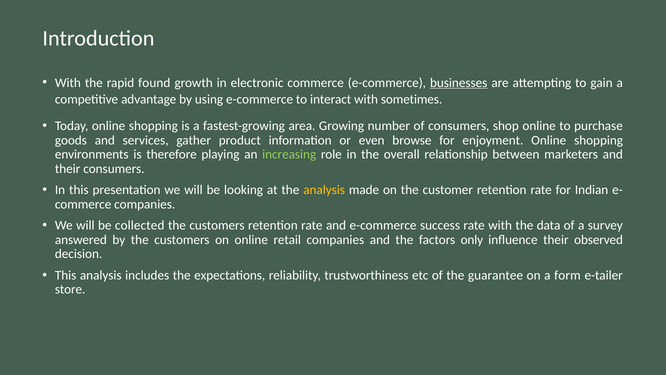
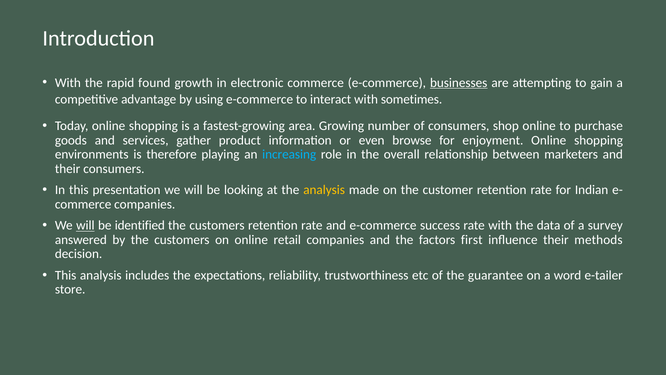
increasing colour: light green -> light blue
will at (85, 225) underline: none -> present
collected: collected -> identified
only: only -> first
observed: observed -> methods
form: form -> word
